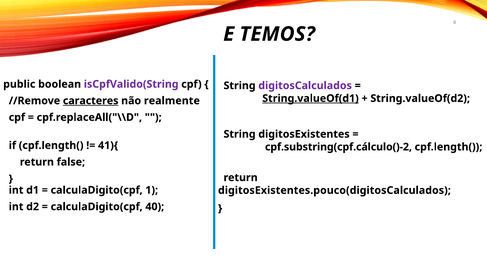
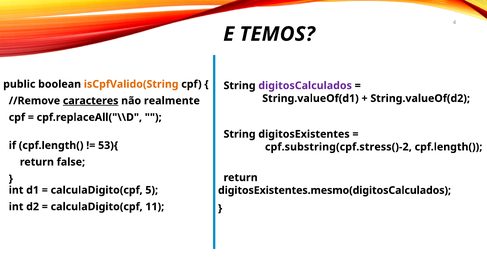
isCpfValido(String colour: purple -> orange
String.valueOf(d1 underline: present -> none
41){: 41){ -> 53){
cpf.substring(cpf.cálculo()-2: cpf.substring(cpf.cálculo()-2 -> cpf.substring(cpf.stress()-2
1: 1 -> 5
digitosExistentes.pouco(digitosCalculados: digitosExistentes.pouco(digitosCalculados -> digitosExistentes.mesmo(digitosCalculados
40: 40 -> 11
